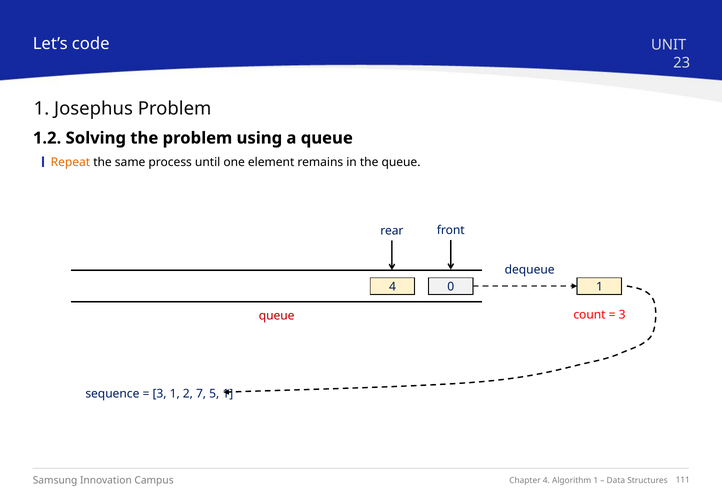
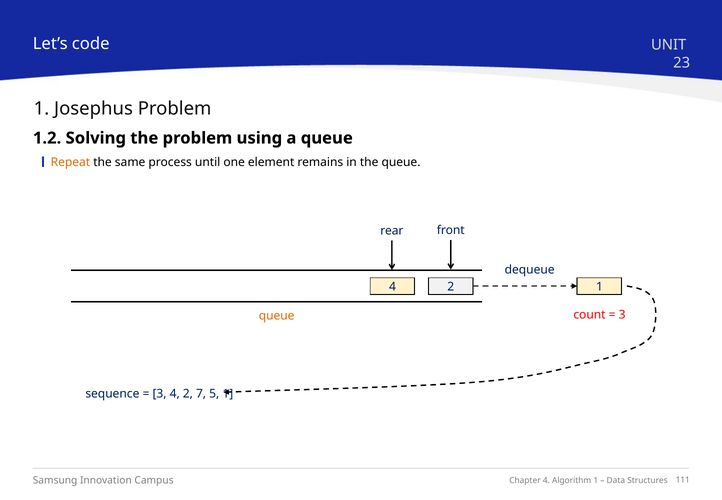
0 at (451, 287): 0 -> 2
queue at (277, 316) colour: red -> orange
3 1: 1 -> 4
